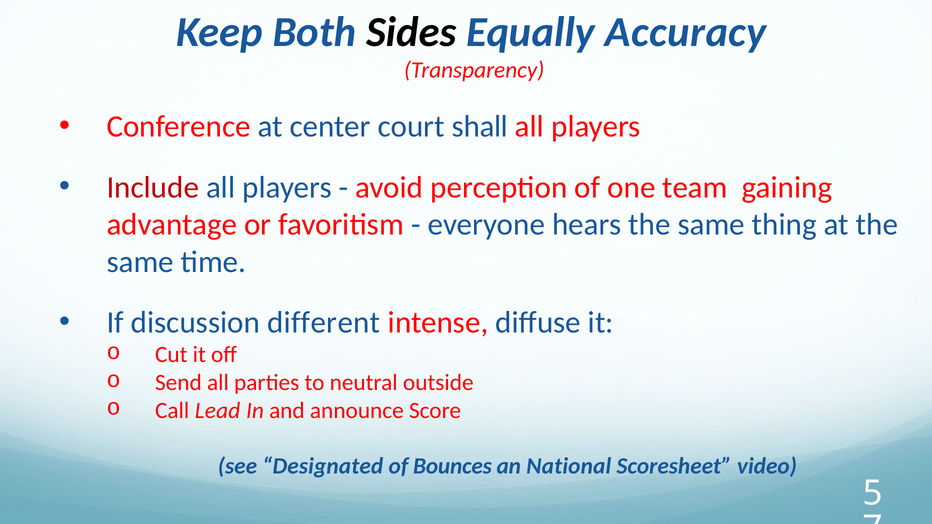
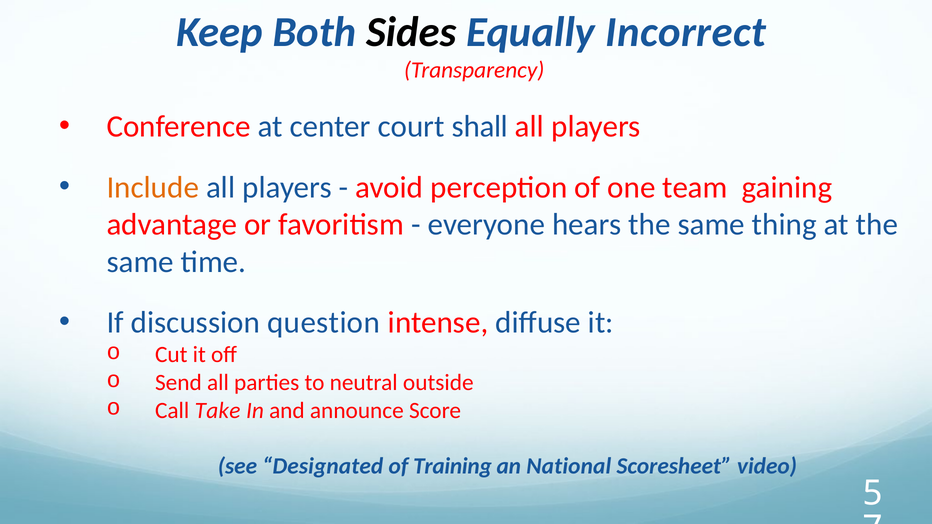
Accuracy: Accuracy -> Incorrect
Include colour: red -> orange
different: different -> question
Lead: Lead -> Take
Bounces: Bounces -> Training
